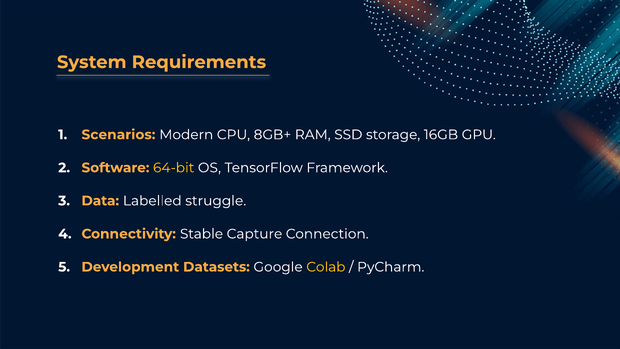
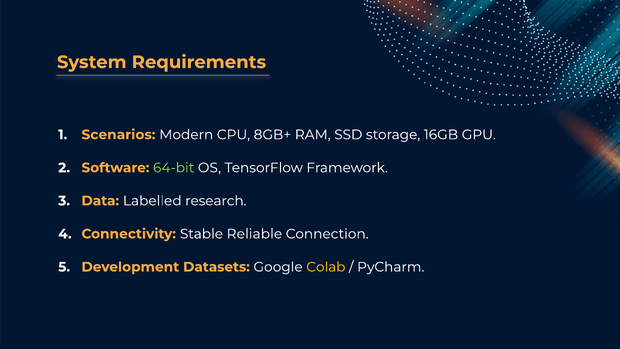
64-bit colour: yellow -> light green
struggle: struggle -> research
Capture: Capture -> Reliable
